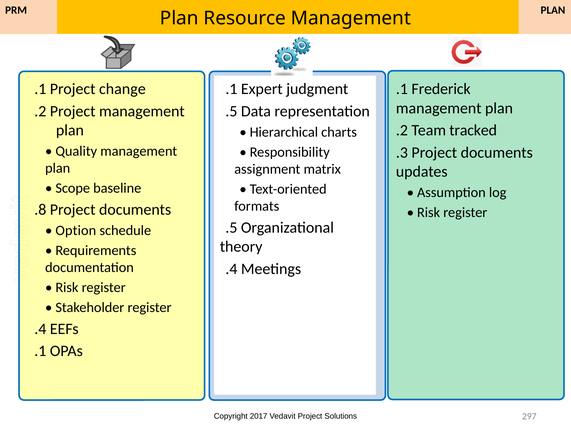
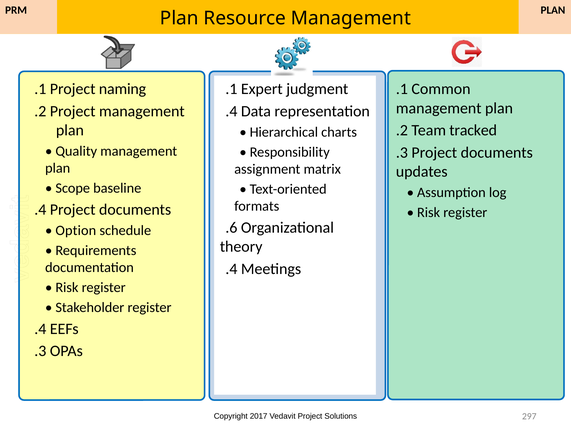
change: change -> naming
Frederick: Frederick -> Common
.5 at (231, 111): .5 -> .4
.8 at (40, 210): .8 -> .4
.5 at (231, 228): .5 -> .6
.1 at (40, 351): .1 -> .3
